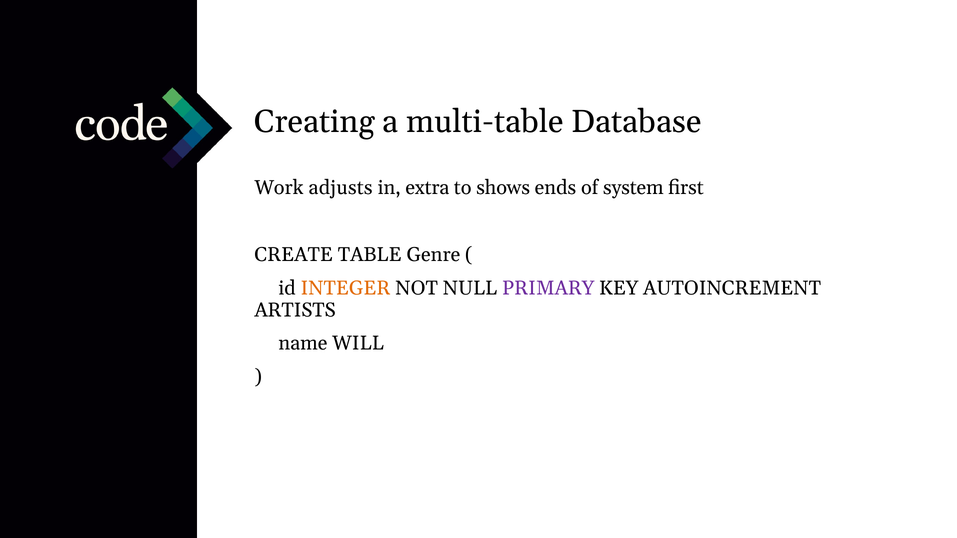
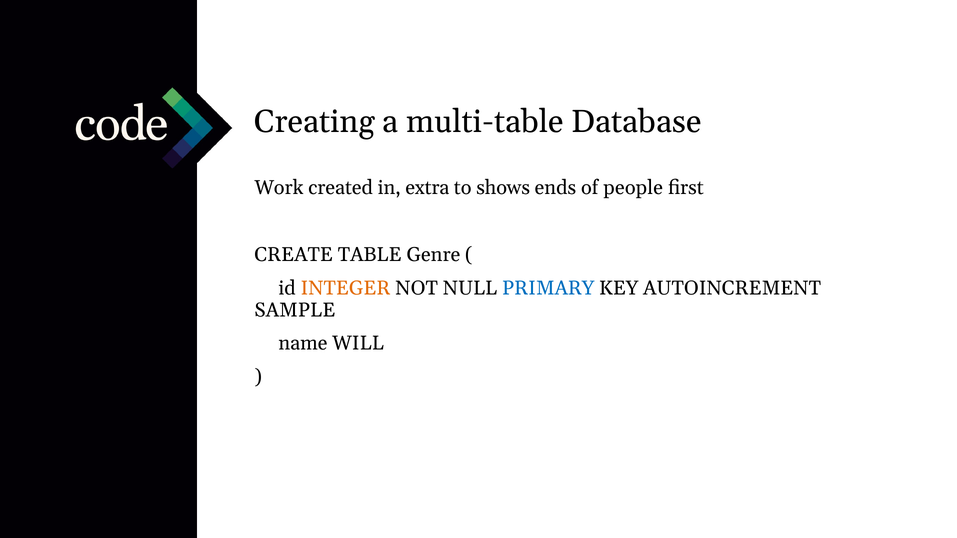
adjusts: adjusts -> created
system: system -> people
PRIMARY colour: purple -> blue
ARTISTS: ARTISTS -> SAMPLE
